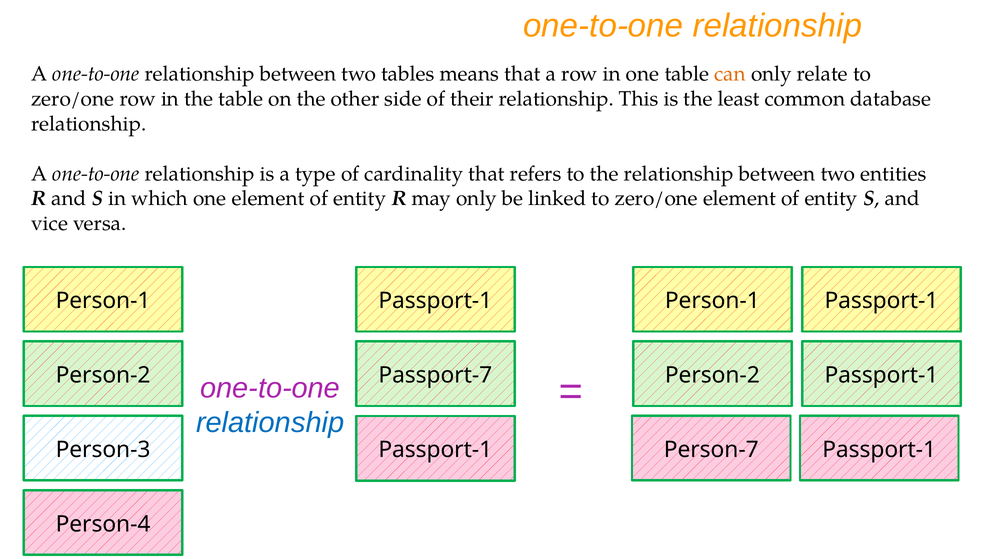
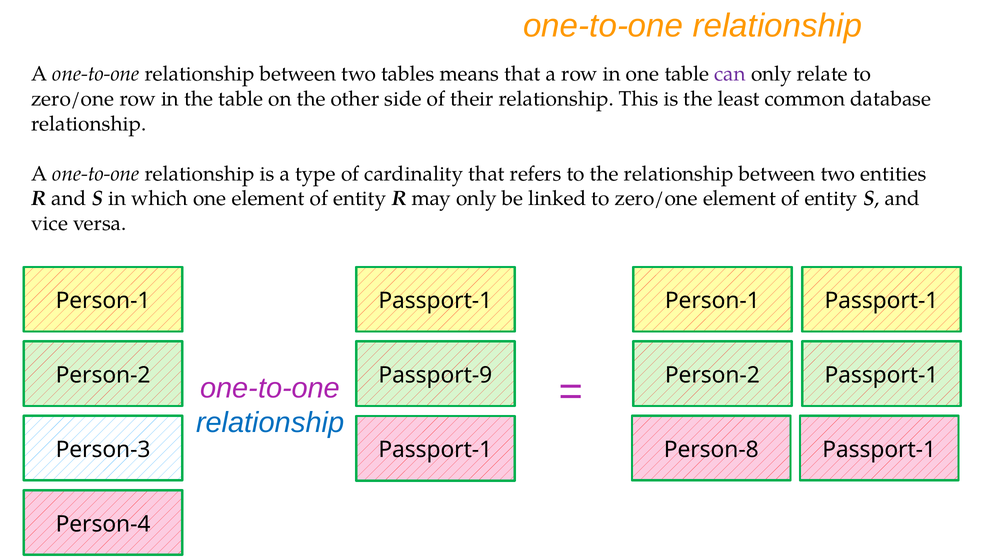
can colour: orange -> purple
Passport-7: Passport-7 -> Passport-9
Person-7: Person-7 -> Person-8
